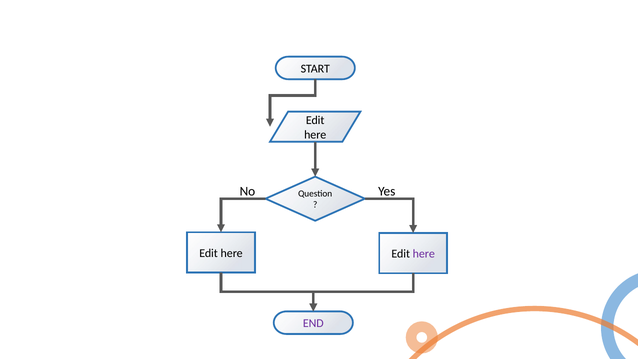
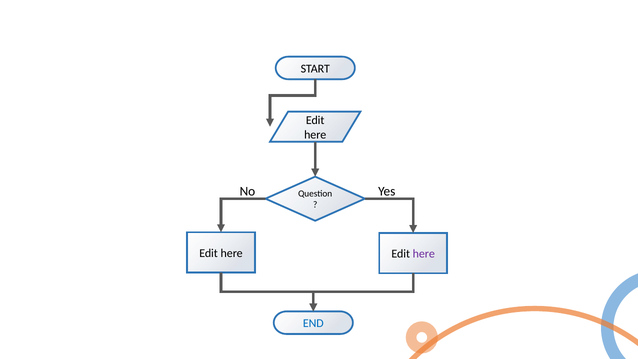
END colour: purple -> blue
